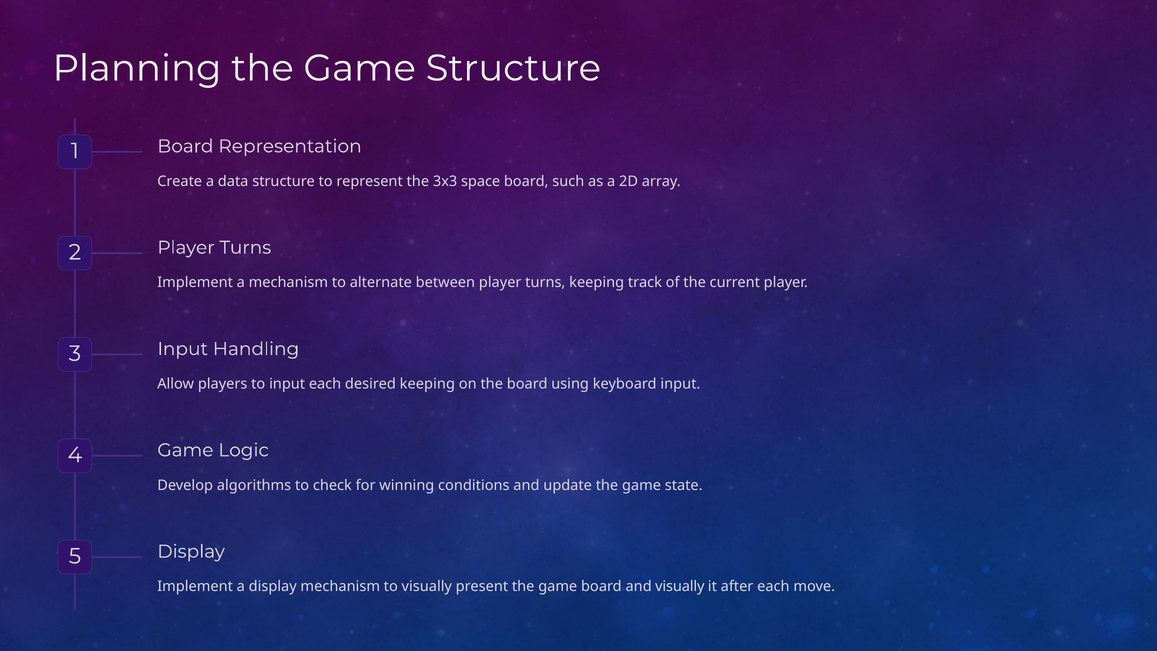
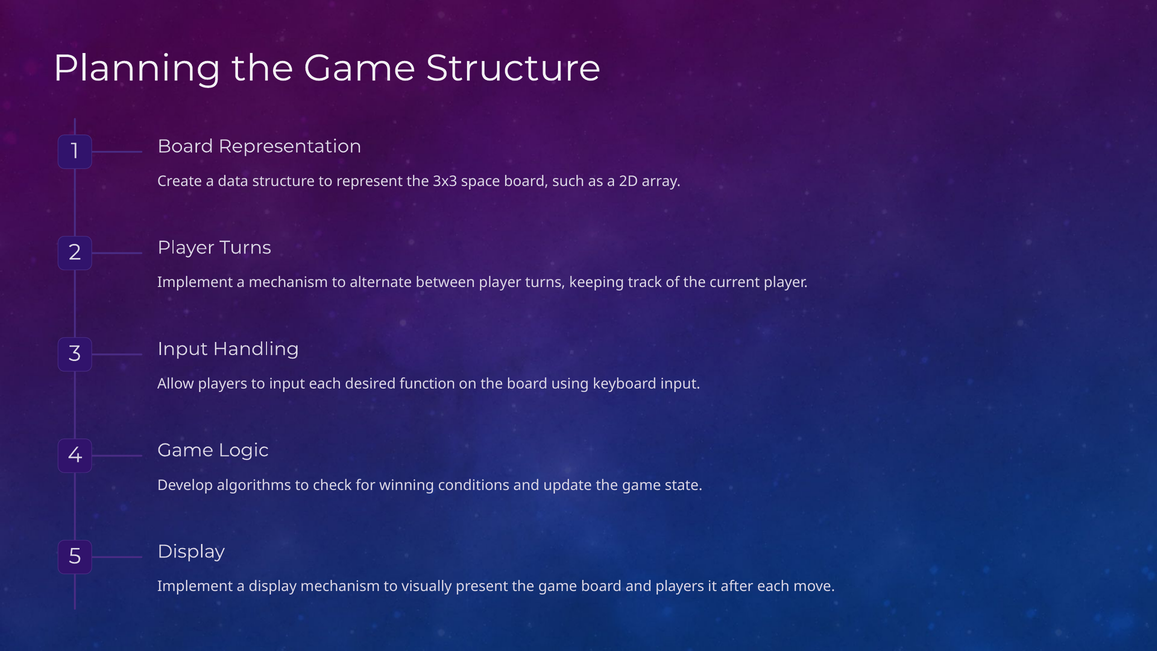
desired keeping: keeping -> function
and visually: visually -> players
